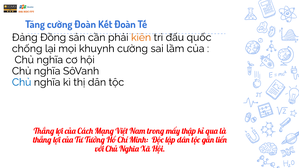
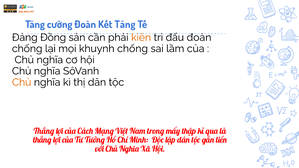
Kết Đoàn: Đoàn -> Tăng
đấu quốc: quốc -> đoàn
khuynh cường: cường -> chống
Chủ at (22, 82) colour: blue -> orange
